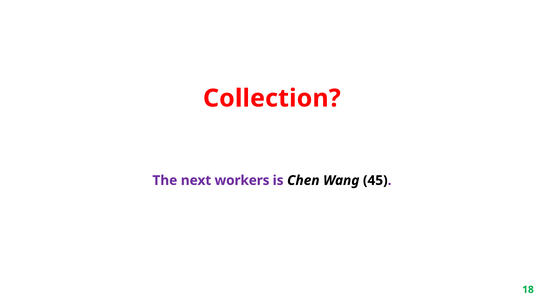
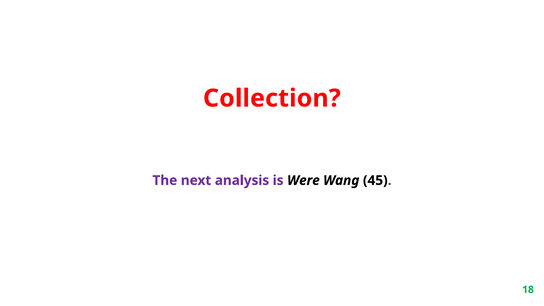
workers: workers -> analysis
Chen: Chen -> Were
